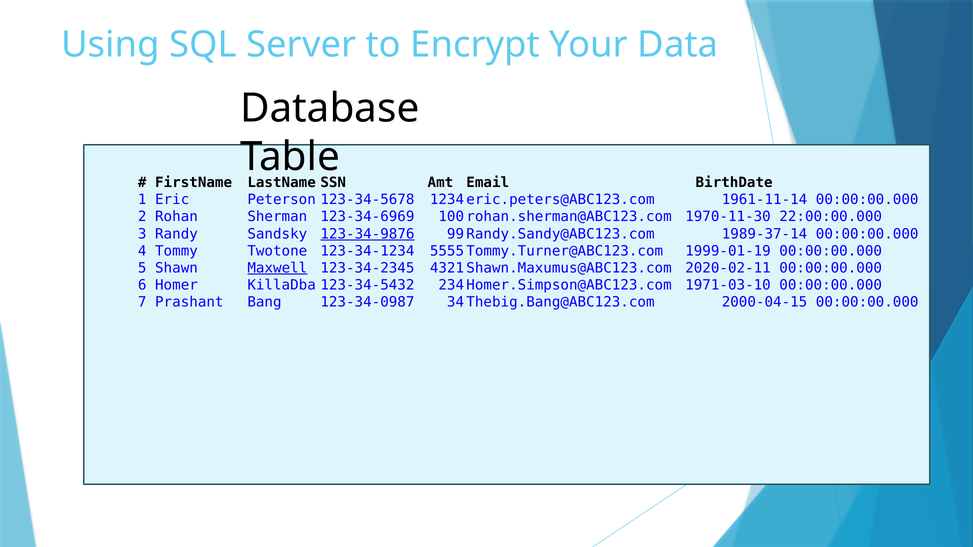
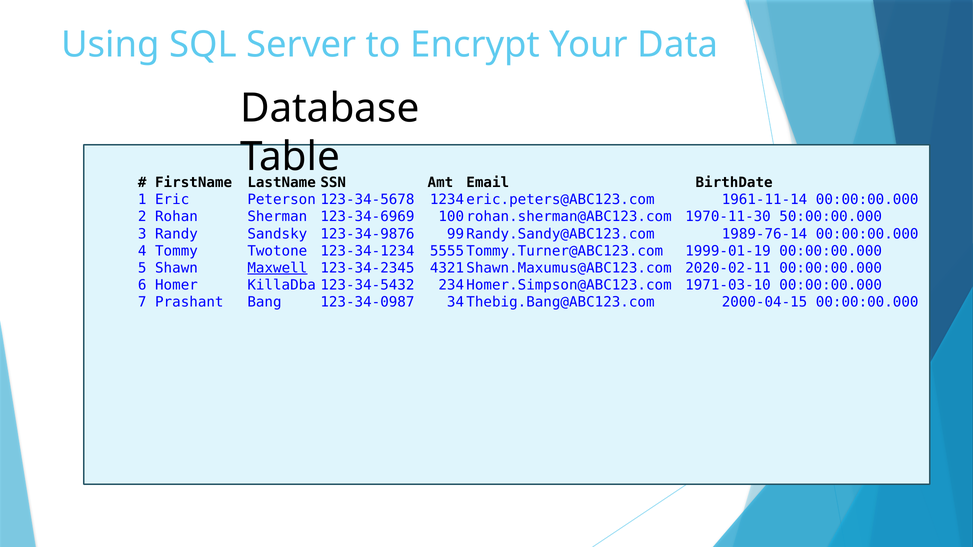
22:00:00.000: 22:00:00.000 -> 50:00:00.000
123-34-9876 underline: present -> none
1989-37-14: 1989-37-14 -> 1989-76-14
